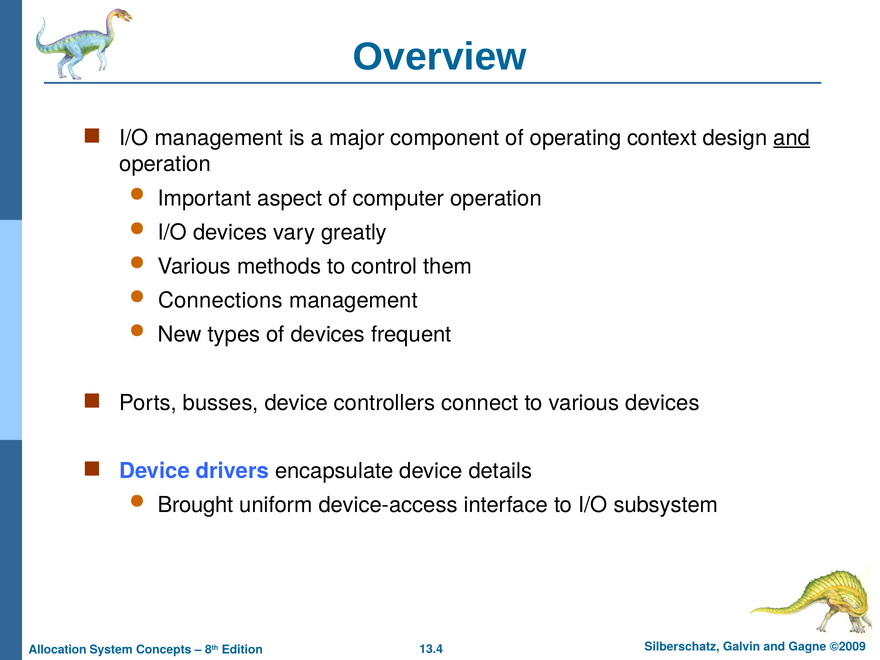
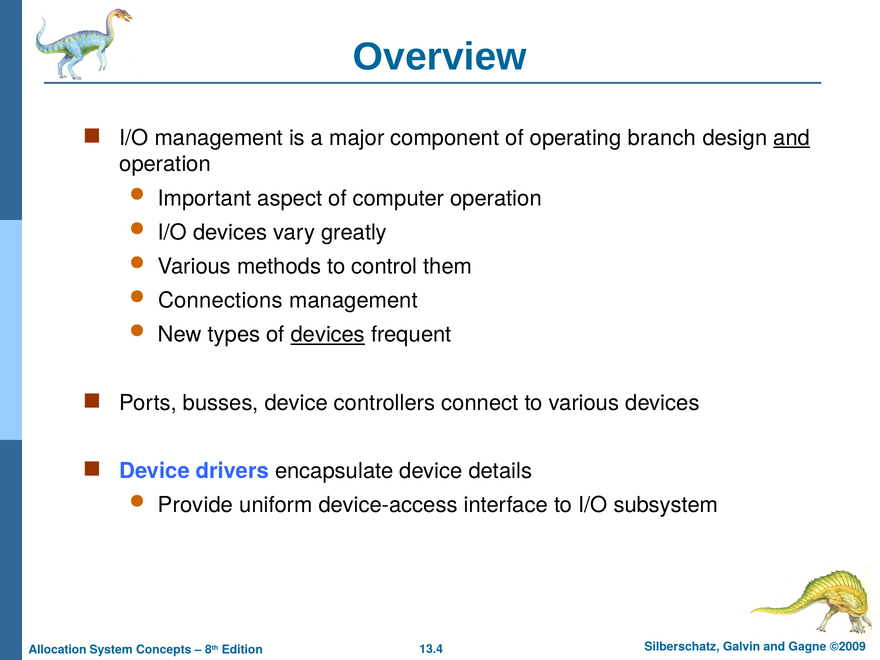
context: context -> branch
devices at (328, 335) underline: none -> present
Brought: Brought -> Provide
